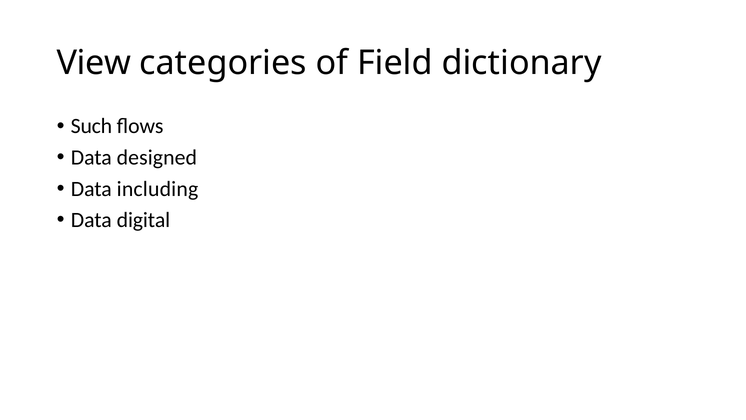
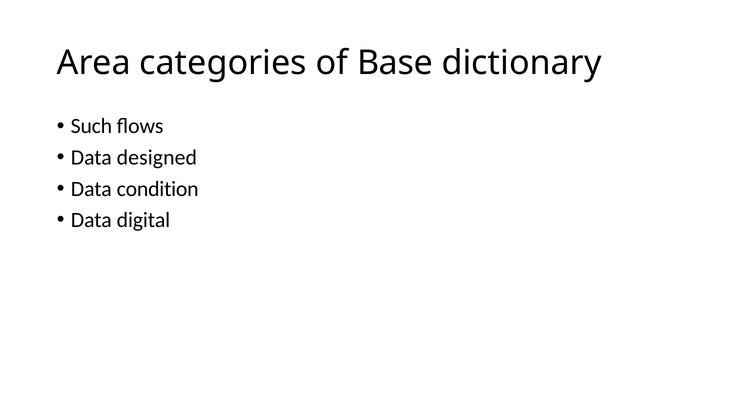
View: View -> Area
Field: Field -> Base
including: including -> condition
